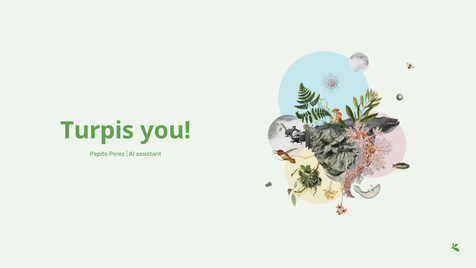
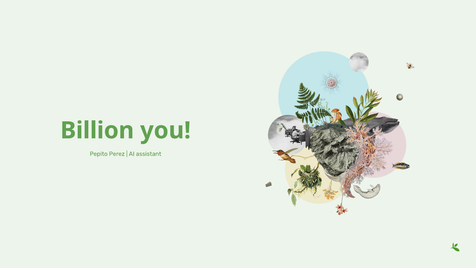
Turpis: Turpis -> Billion
